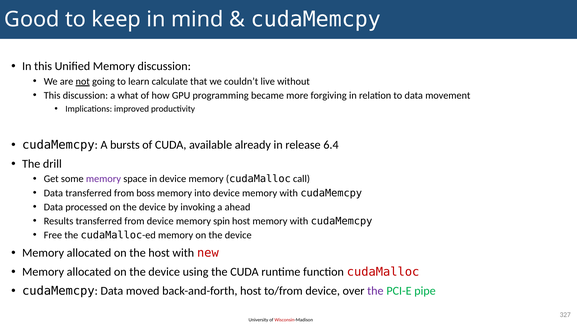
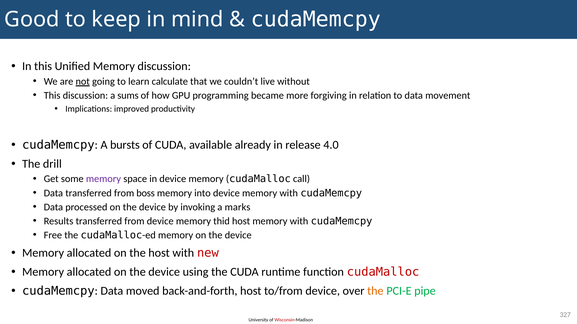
what: what -> sums
6.4: 6.4 -> 4.0
ahead: ahead -> marks
spin: spin -> thid
the at (375, 291) colour: purple -> orange
